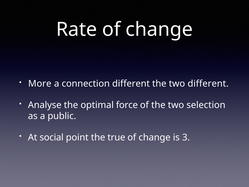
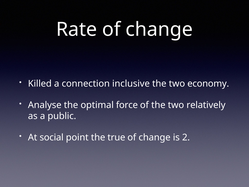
More: More -> Killed
connection different: different -> inclusive
two different: different -> economy
selection: selection -> relatively
3: 3 -> 2
